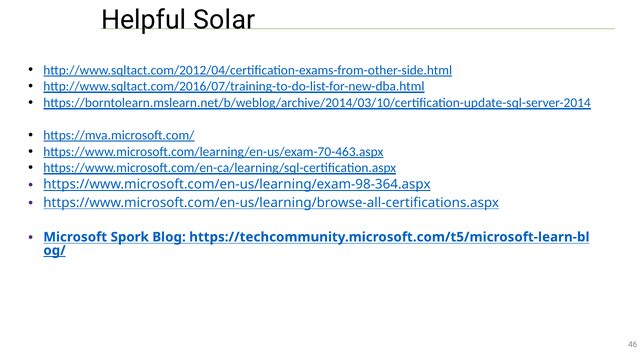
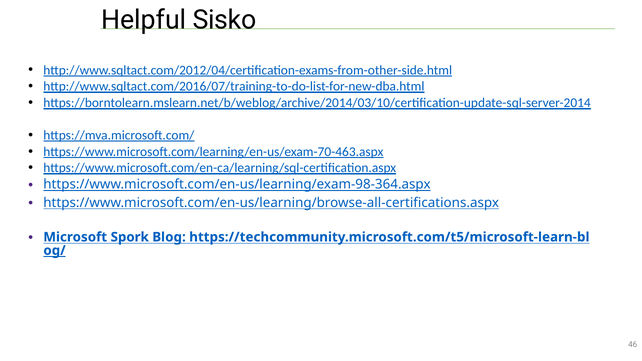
Solar: Solar -> Sisko
